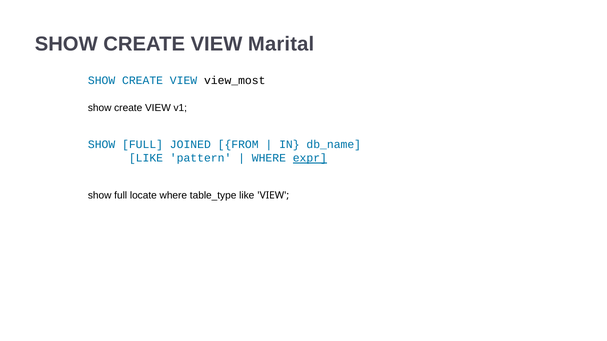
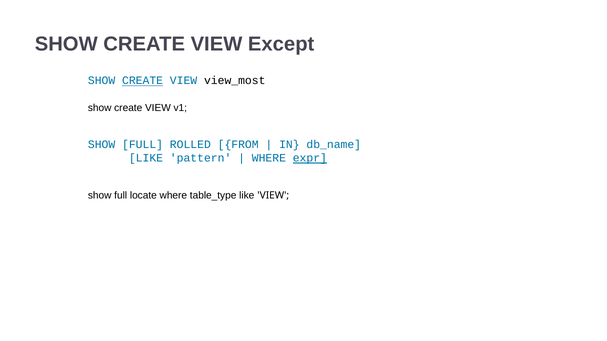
Marital: Marital -> Except
CREATE at (143, 81) underline: none -> present
JOINED: JOINED -> ROLLED
